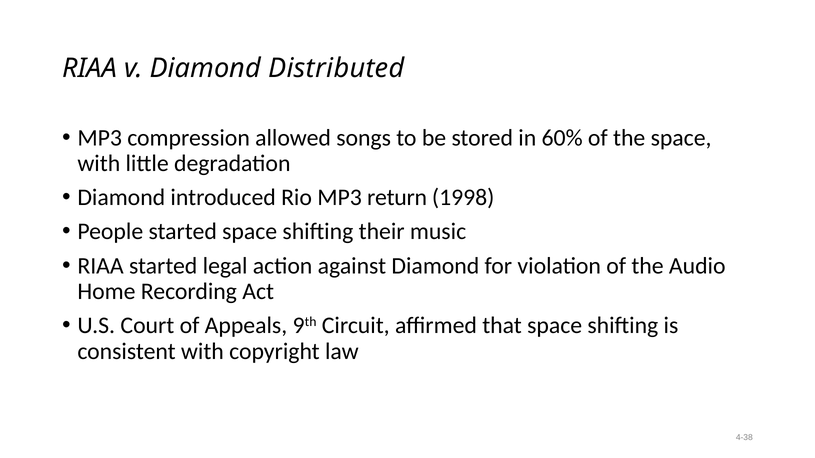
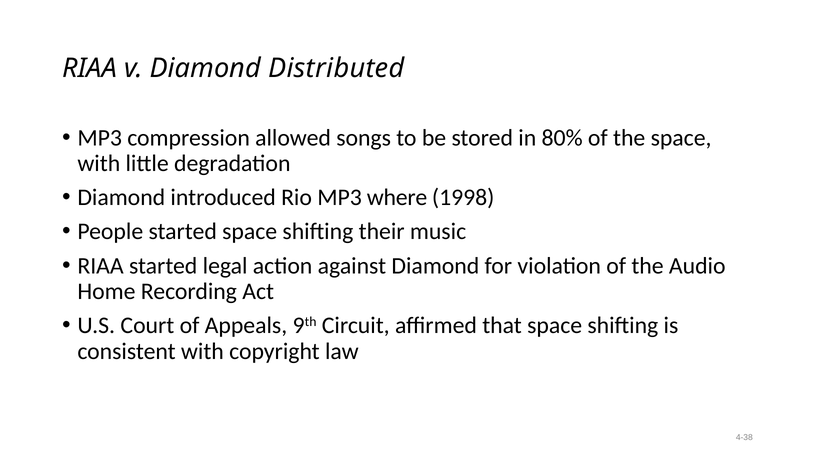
60%: 60% -> 80%
return: return -> where
